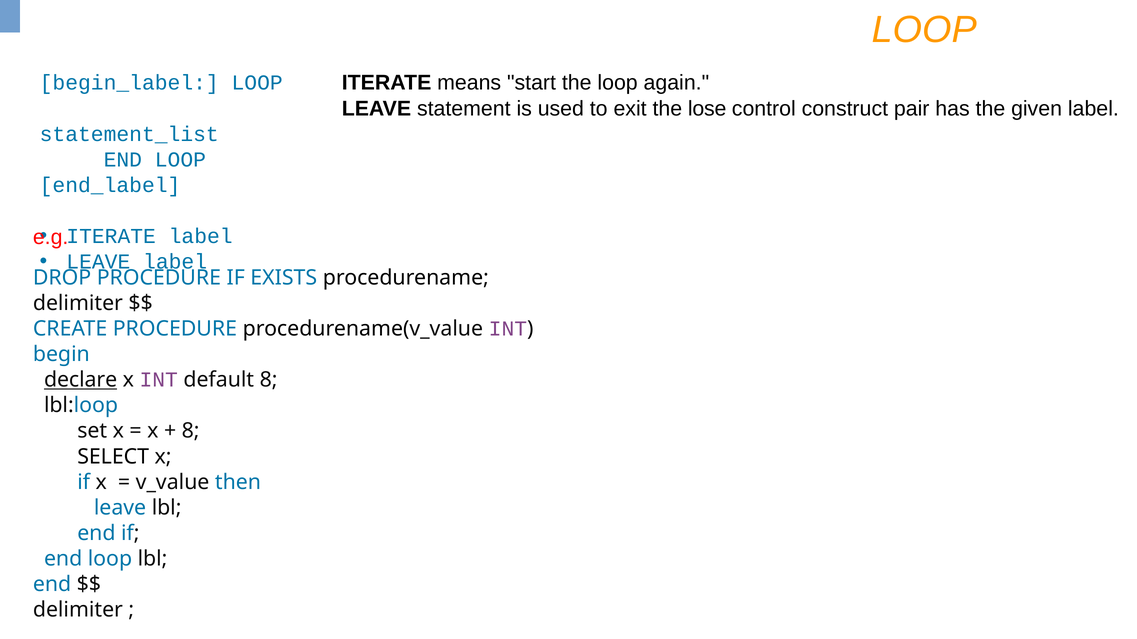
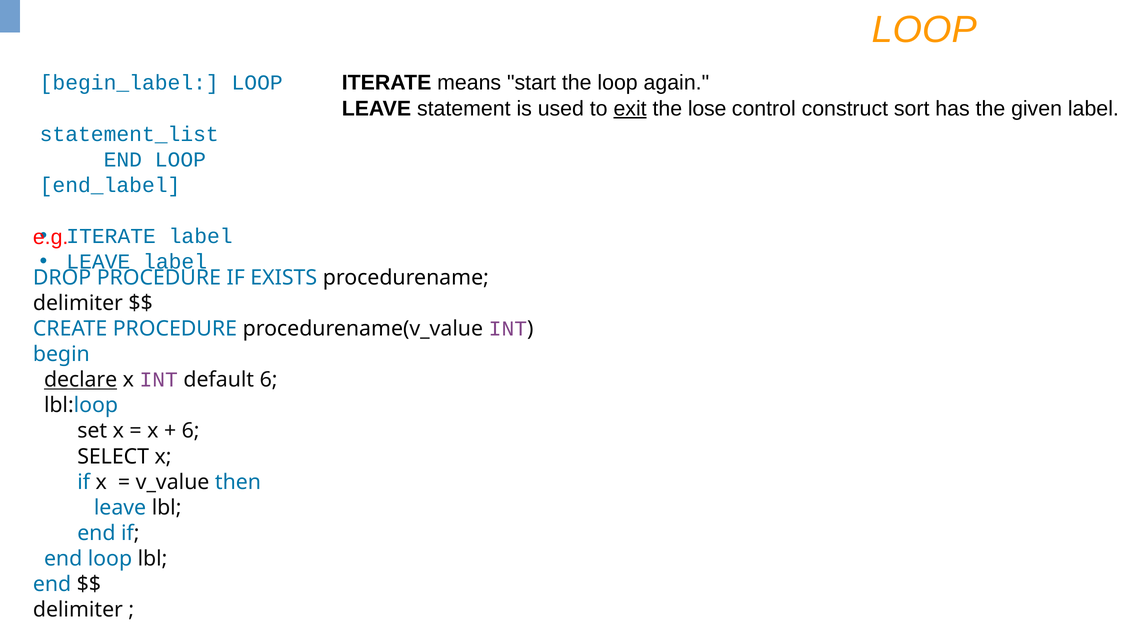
exit underline: none -> present
pair: pair -> sort
default 8: 8 -> 6
8 at (191, 431): 8 -> 6
